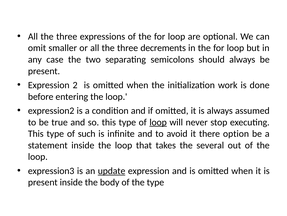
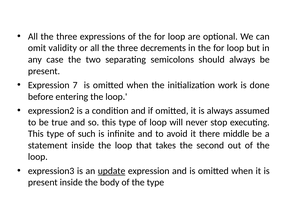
smaller: smaller -> validity
2: 2 -> 7
loop at (158, 122) underline: present -> none
option: option -> middle
several: several -> second
